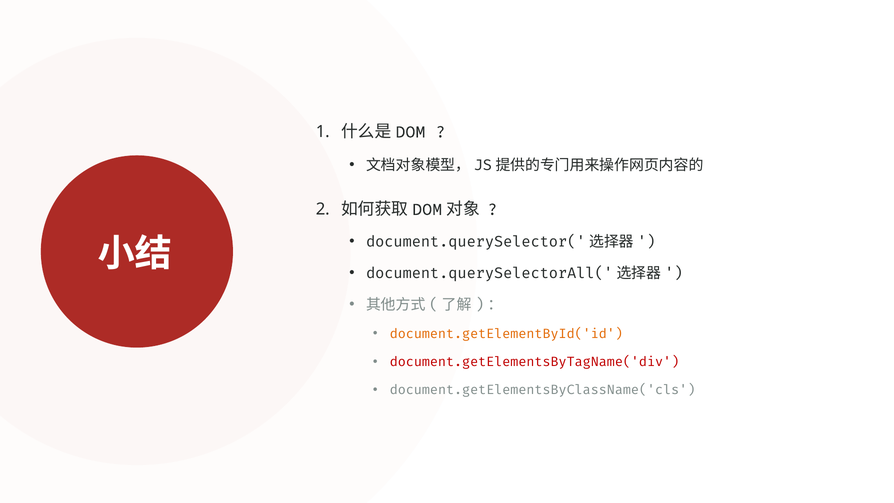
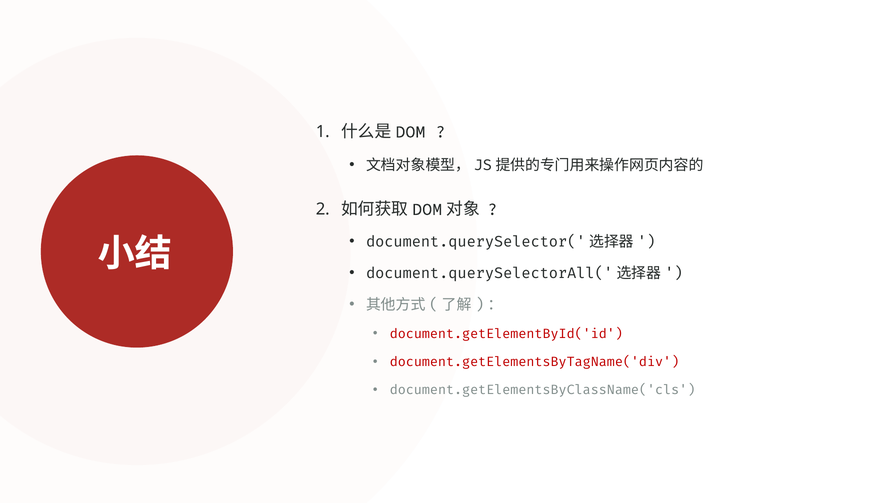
document.getElementById('id colour: orange -> red
